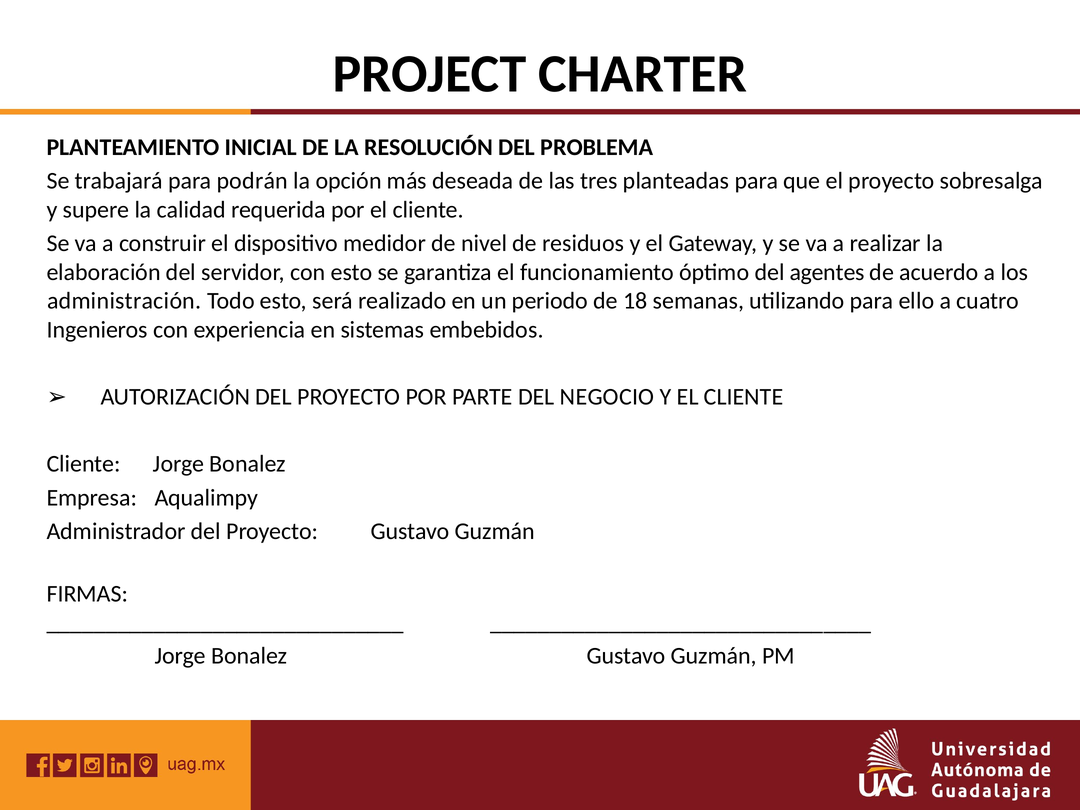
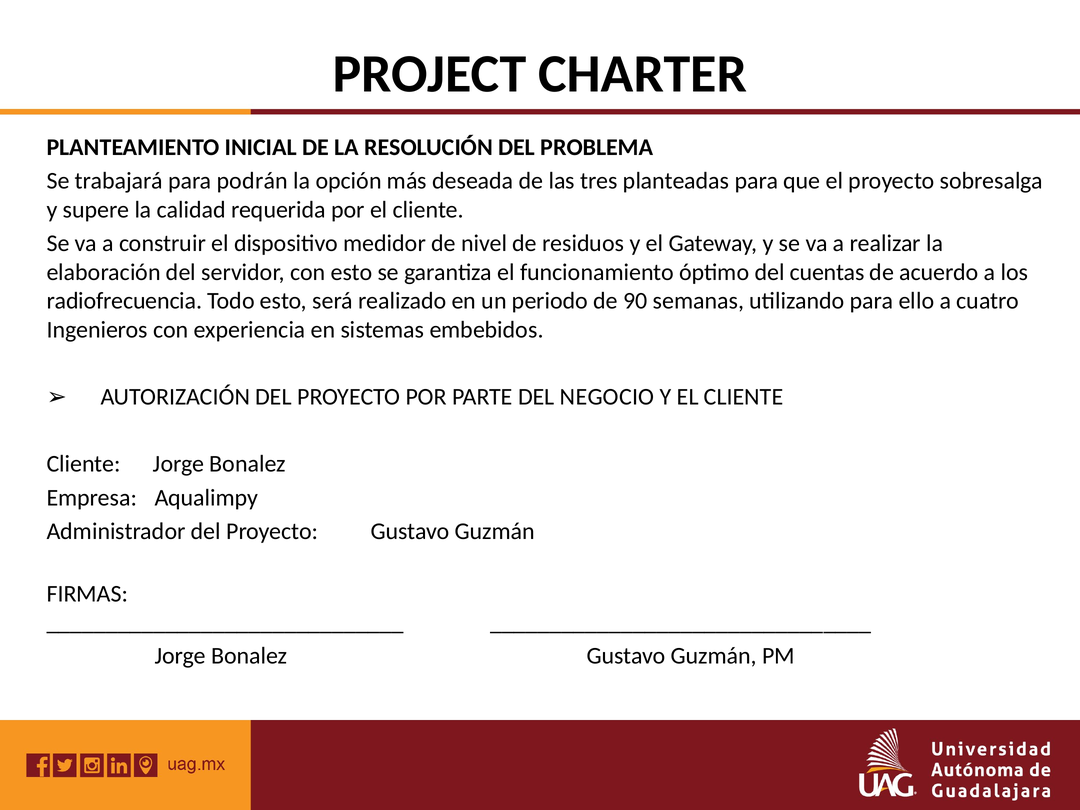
agentes: agentes -> cuentas
administración: administración -> radiofrecuencia
18: 18 -> 90
